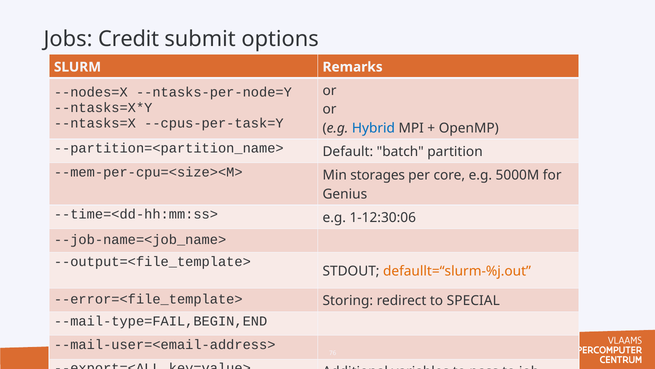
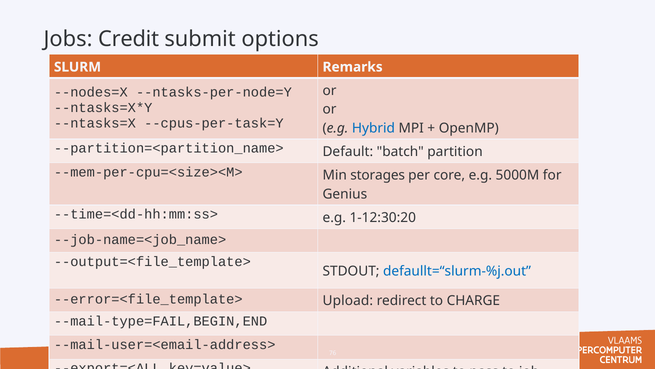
1-12:30:06: 1-12:30:06 -> 1-12:30:20
defaullt=“slurm-%j.out colour: orange -> blue
Storing: Storing -> Upload
SPECIAL: SPECIAL -> CHARGE
